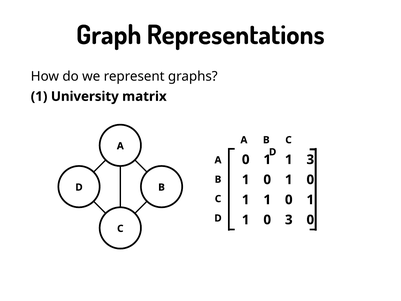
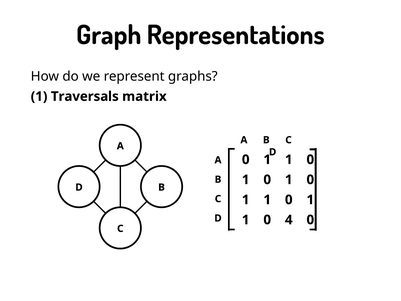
University: University -> Traversals
3 at (310, 160): 3 -> 0
0 3: 3 -> 4
